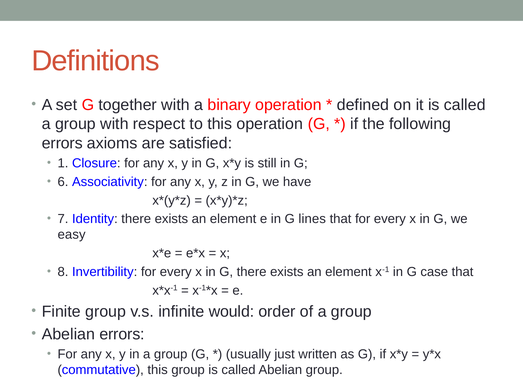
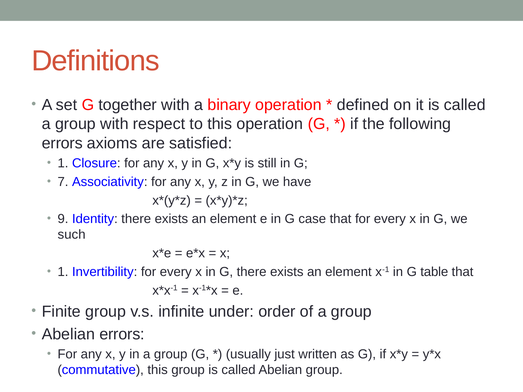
6: 6 -> 7
7: 7 -> 9
lines: lines -> case
easy: easy -> such
8 at (63, 272): 8 -> 1
case: case -> table
would: would -> under
